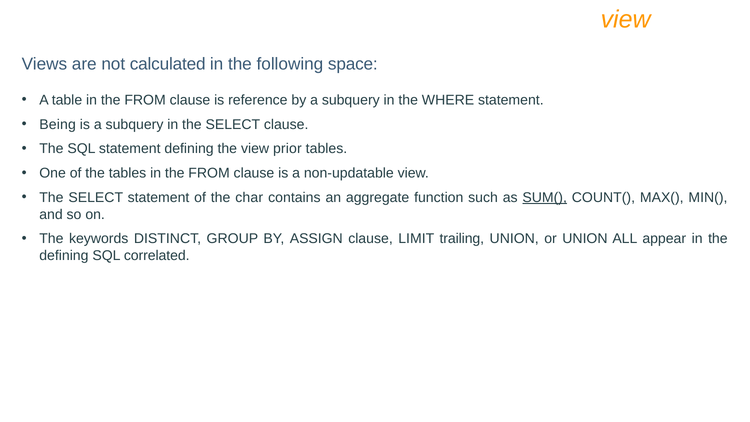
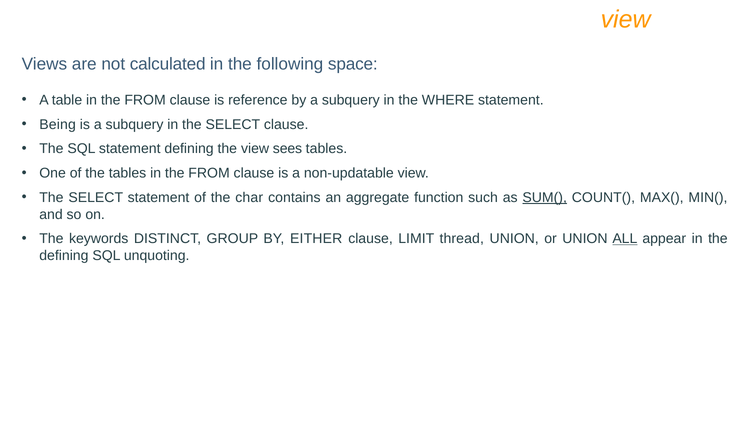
prior: prior -> sees
ASSIGN: ASSIGN -> EITHER
trailing: trailing -> thread
ALL underline: none -> present
correlated: correlated -> unquoting
